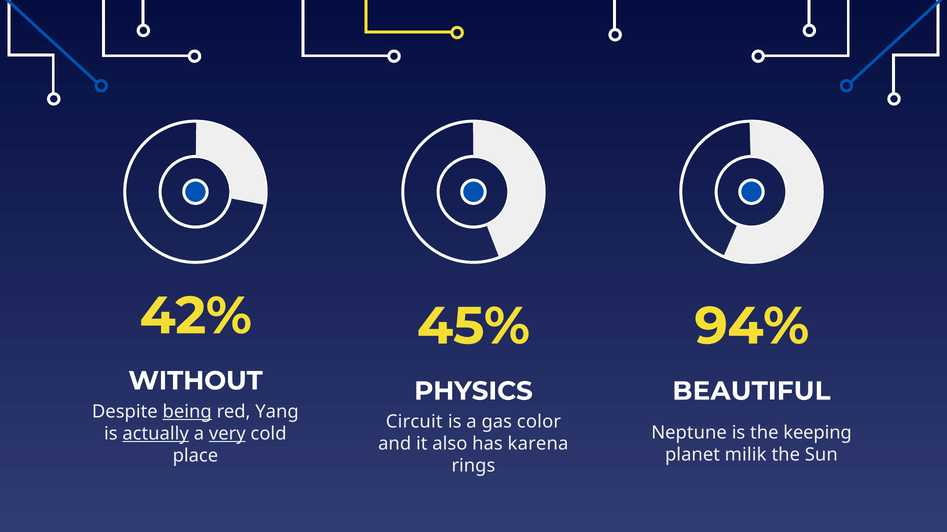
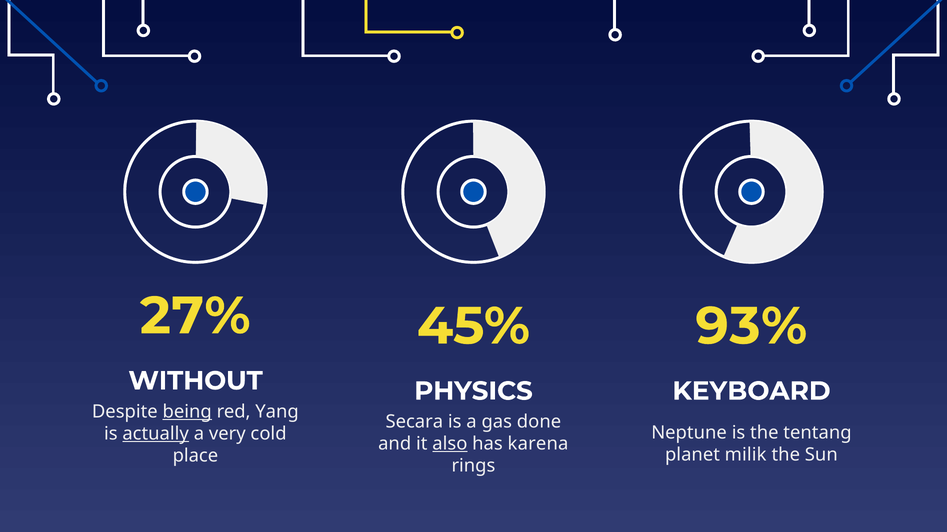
42%: 42% -> 27%
94%: 94% -> 93%
BEAUTIFUL: BEAUTIFUL -> KEYBOARD
Circuit: Circuit -> Secara
color: color -> done
keeping: keeping -> tentang
very underline: present -> none
also underline: none -> present
